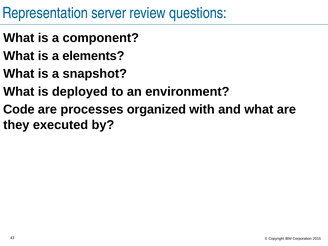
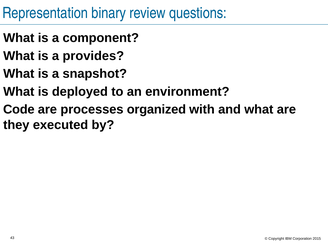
server: server -> binary
elements: elements -> provides
